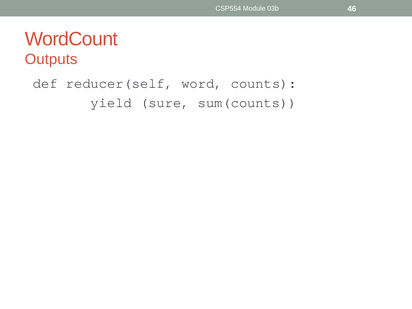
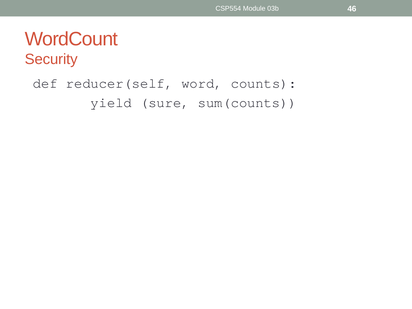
Outputs: Outputs -> Security
